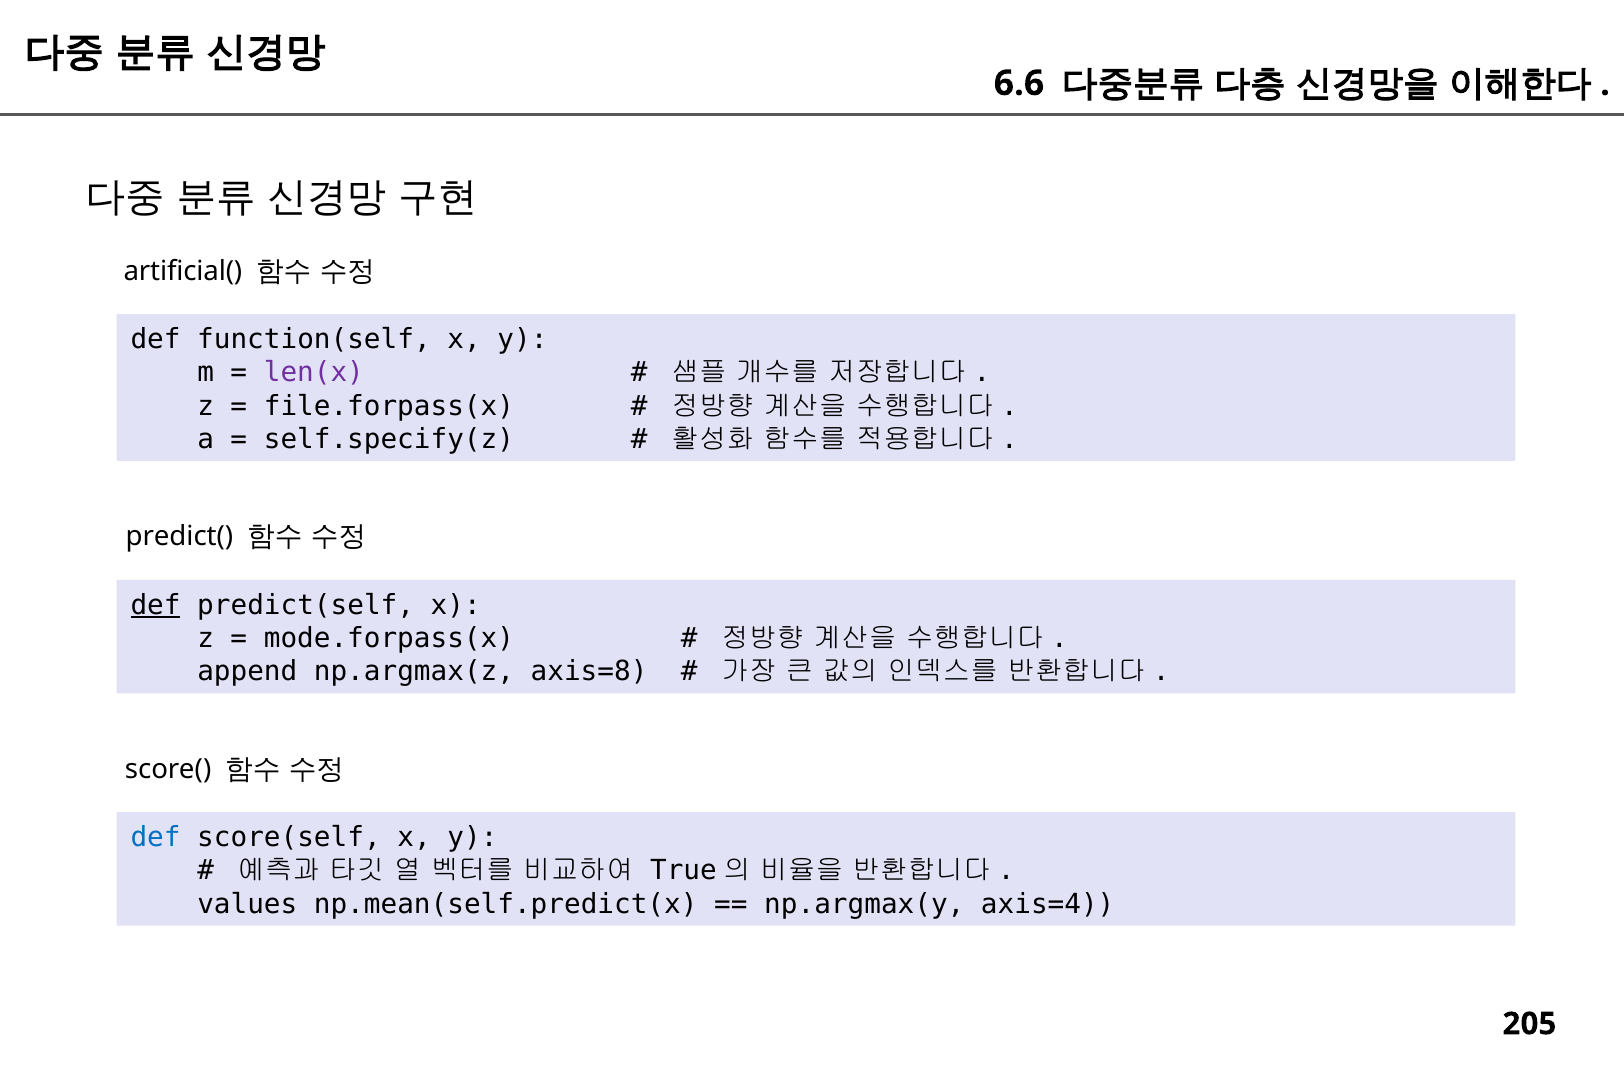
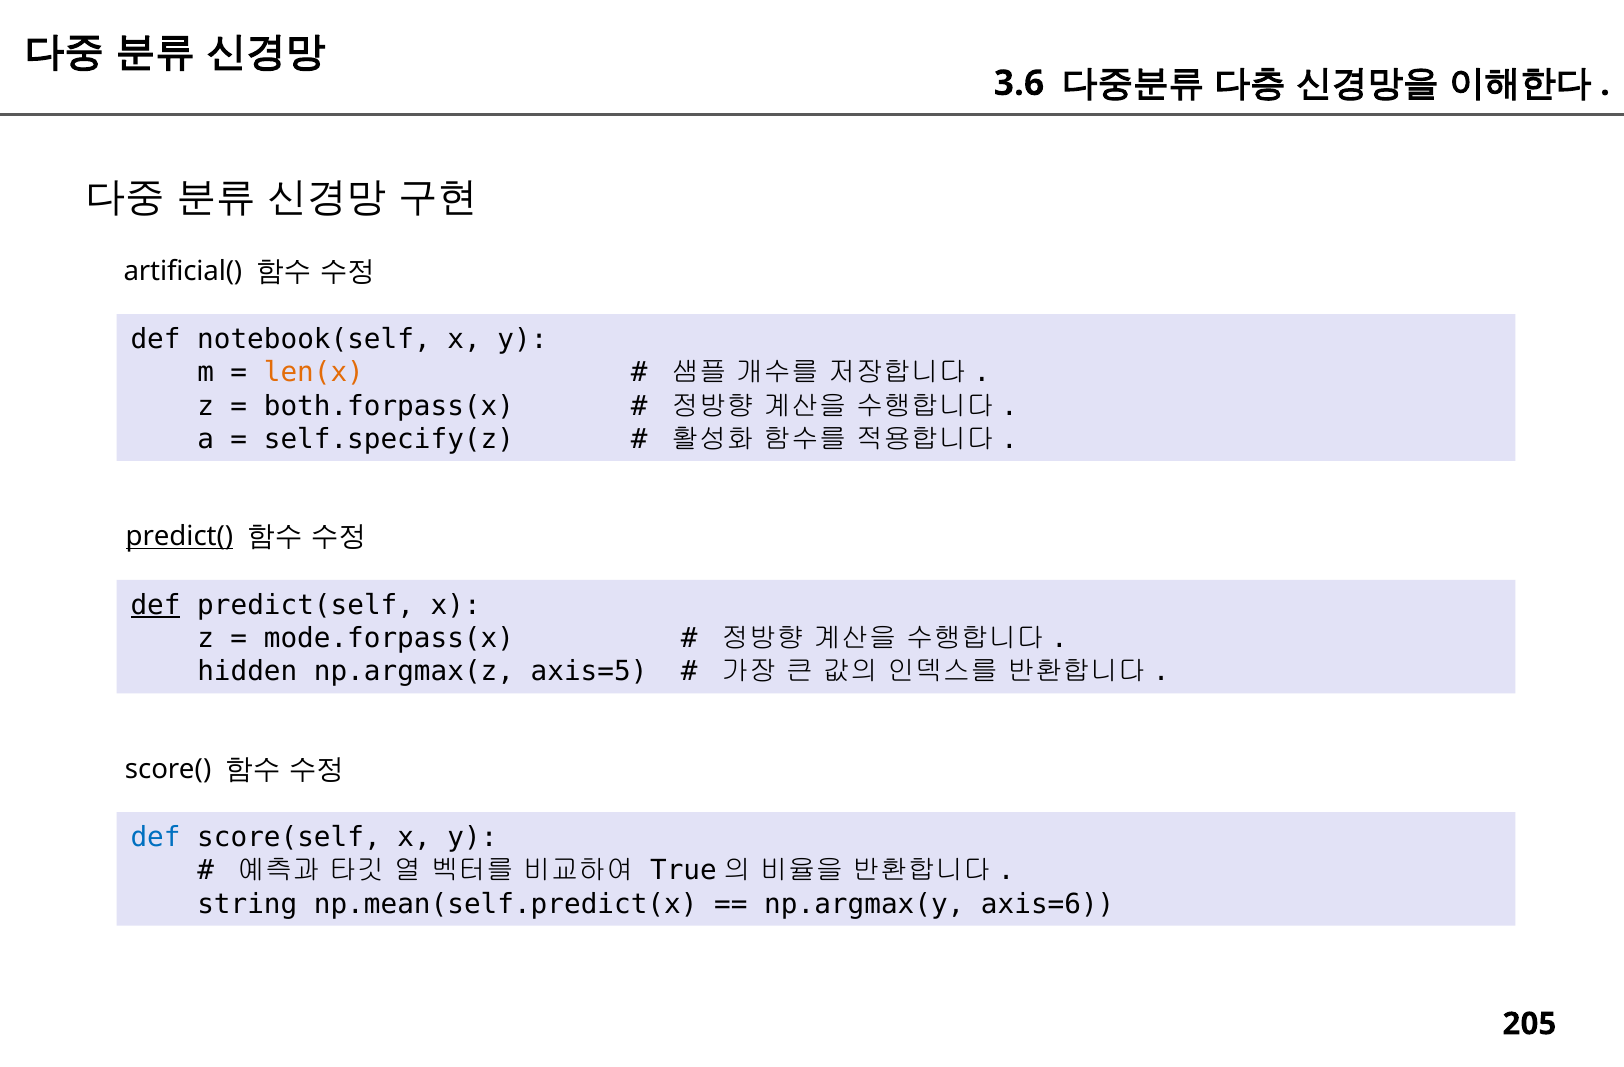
6.6: 6.6 -> 3.6
function(self: function(self -> notebook(self
len(x colour: purple -> orange
file.forpass(x: file.forpass(x -> both.forpass(x
predict( underline: none -> present
append: append -> hidden
axis=8: axis=8 -> axis=5
values: values -> string
axis=4: axis=4 -> axis=6
